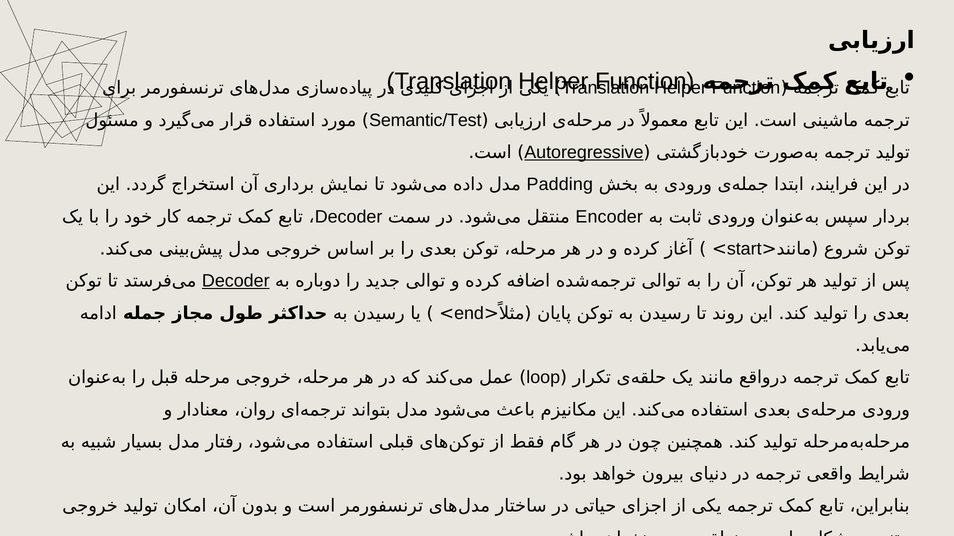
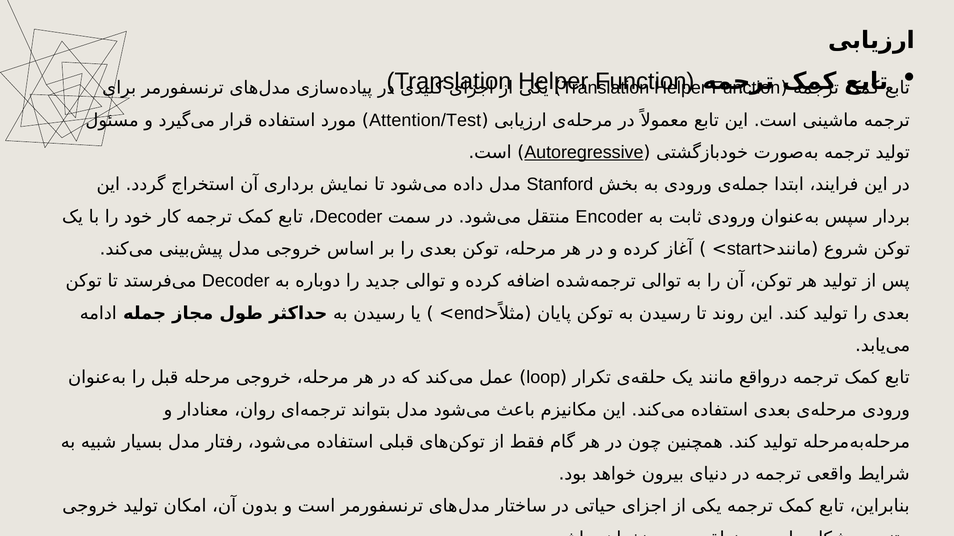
Semantic/Test: Semantic/Test -> Attention/Test
Padding: Padding -> Stanford
Decoder at (236, 281) underline: present -> none
